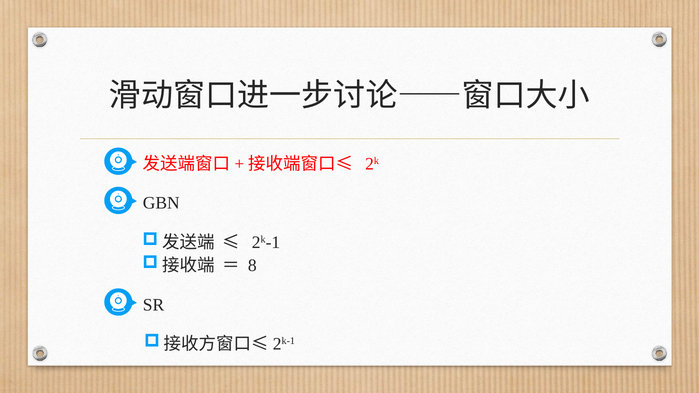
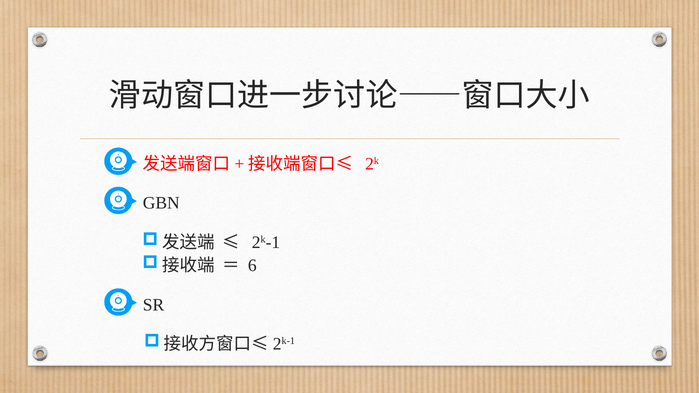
8: 8 -> 6
